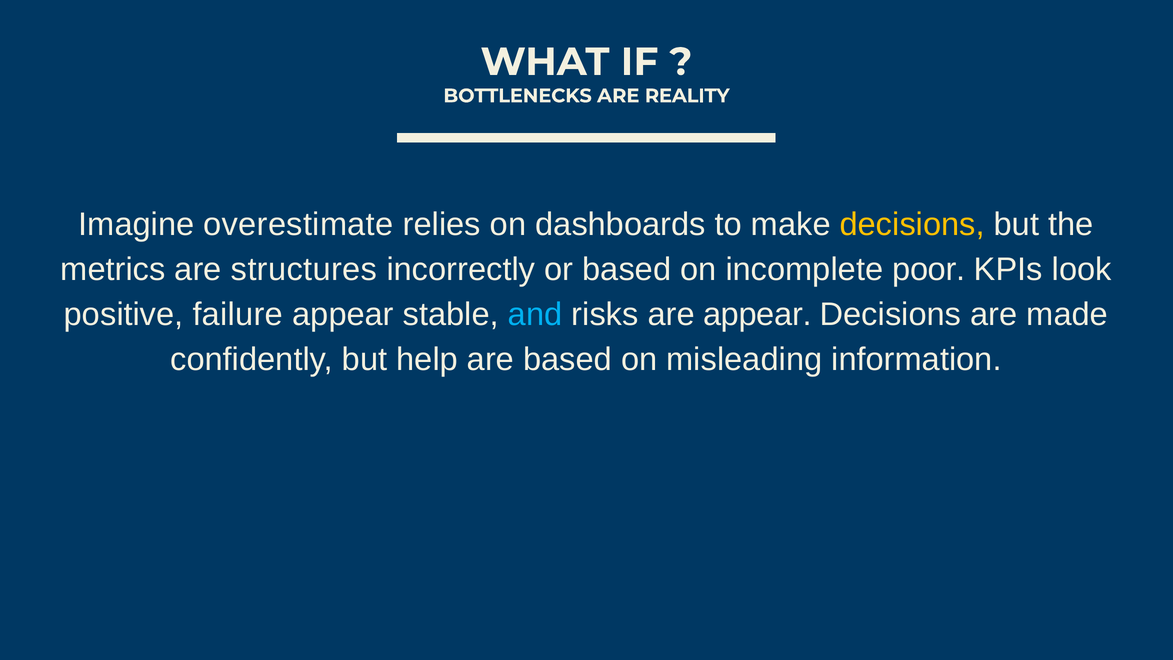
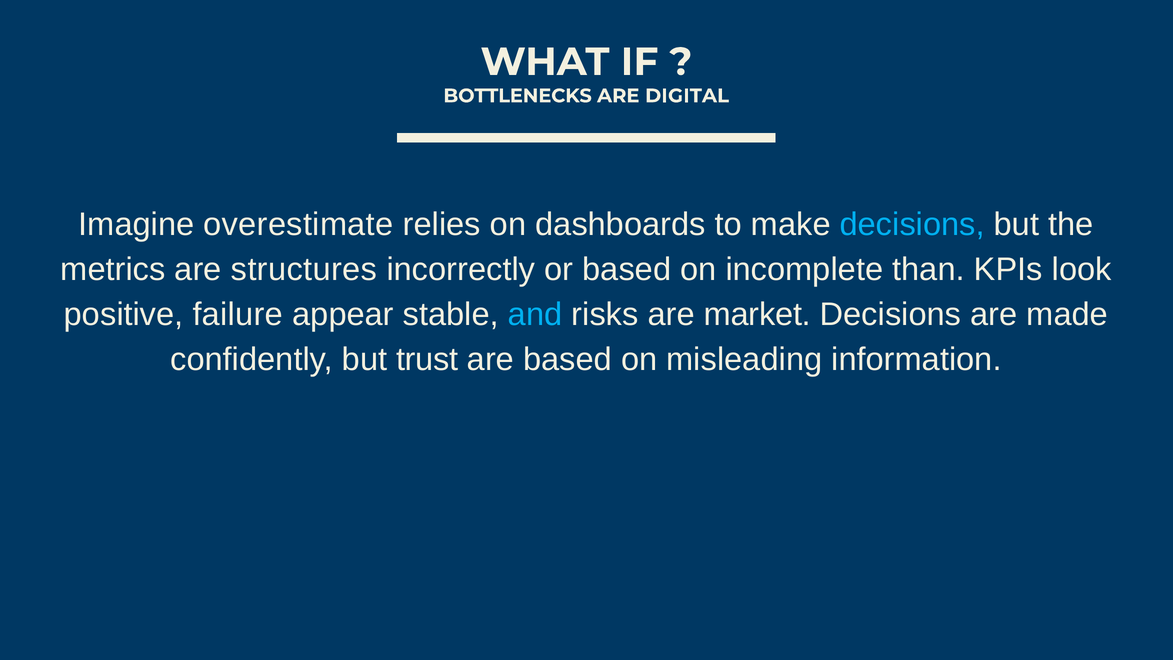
REALITY: REALITY -> DIGITAL
decisions at (912, 224) colour: yellow -> light blue
poor: poor -> than
are appear: appear -> market
help: help -> trust
